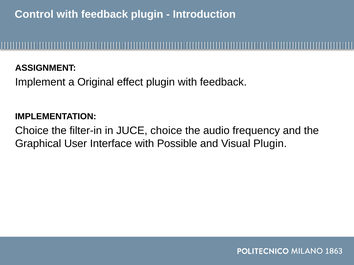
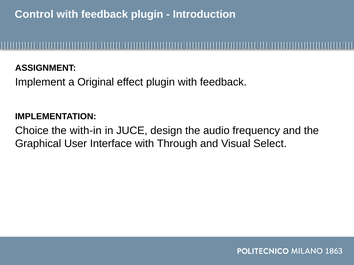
filter-in: filter-in -> with-in
JUCE choice: choice -> design
Possible: Possible -> Through
Visual Plugin: Plugin -> Select
